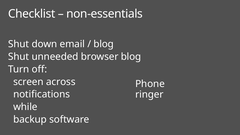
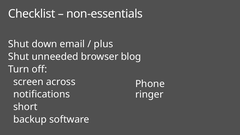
blog at (104, 44): blog -> plus
while: while -> short
